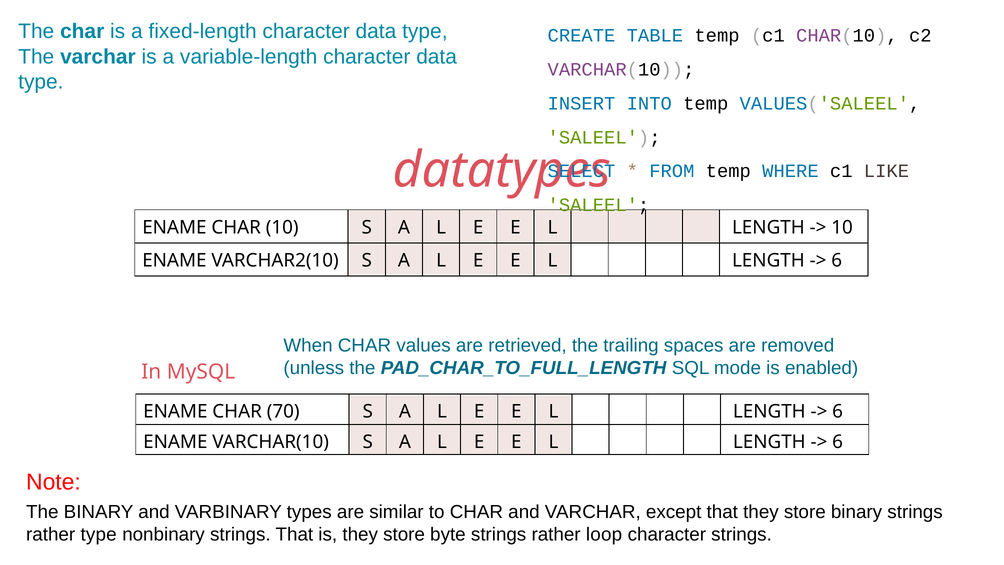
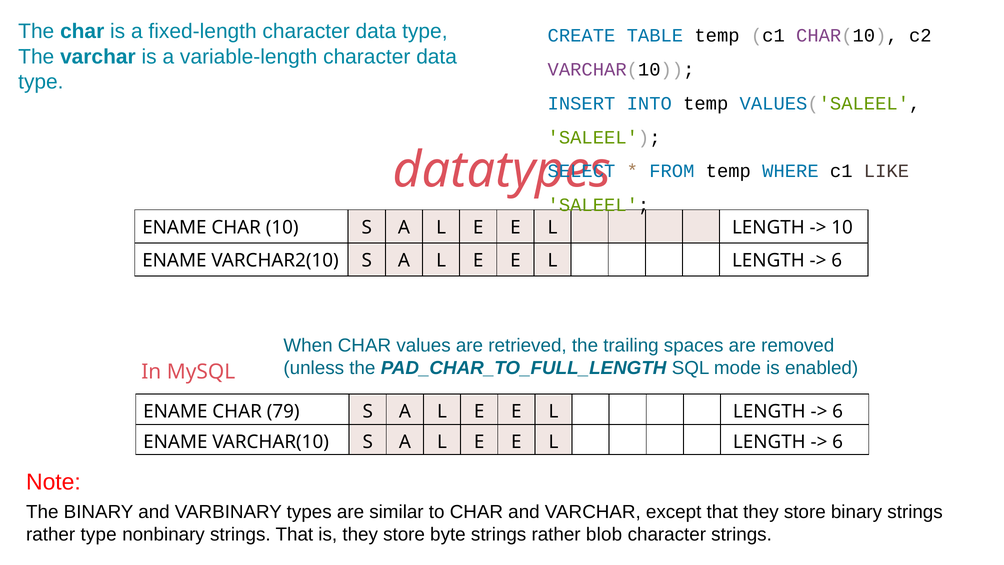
70: 70 -> 79
loop: loop -> blob
